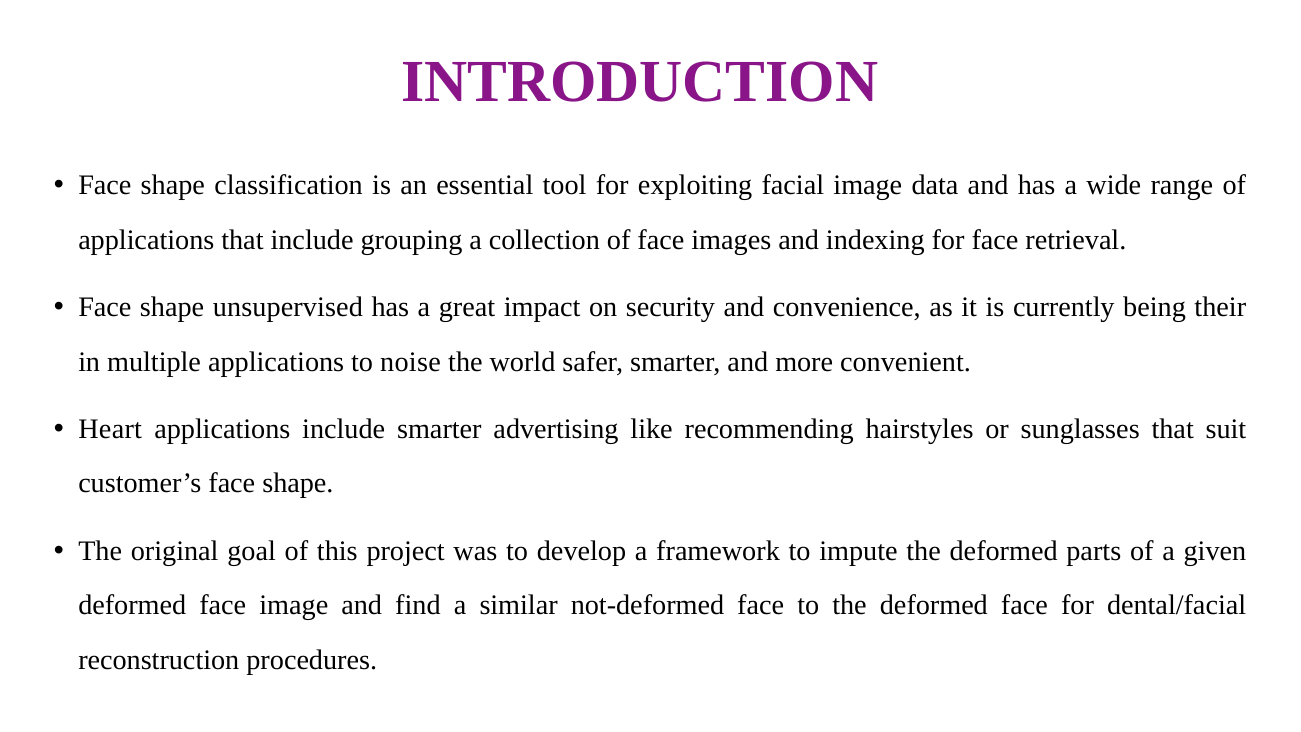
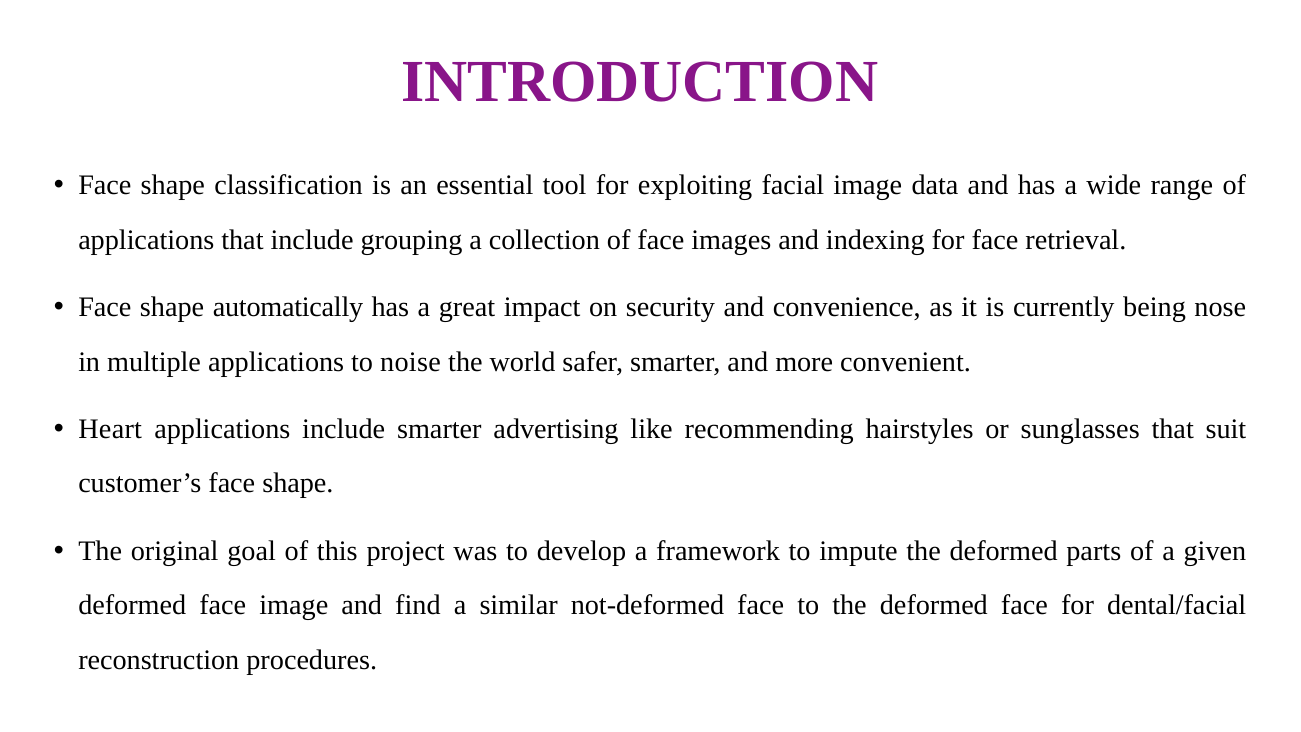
unsupervised: unsupervised -> automatically
their: their -> nose
